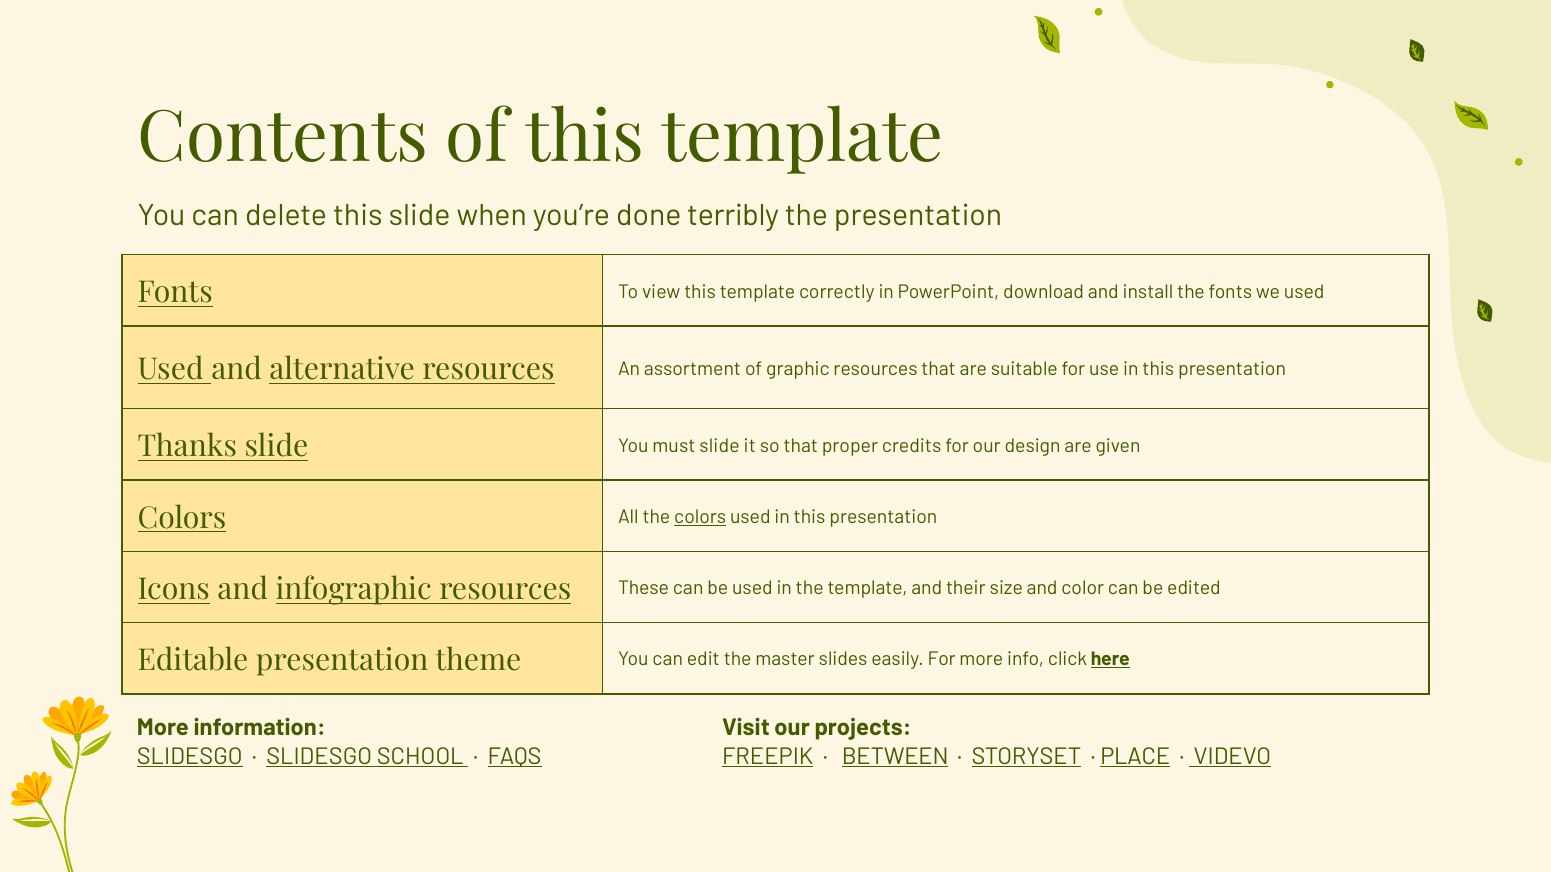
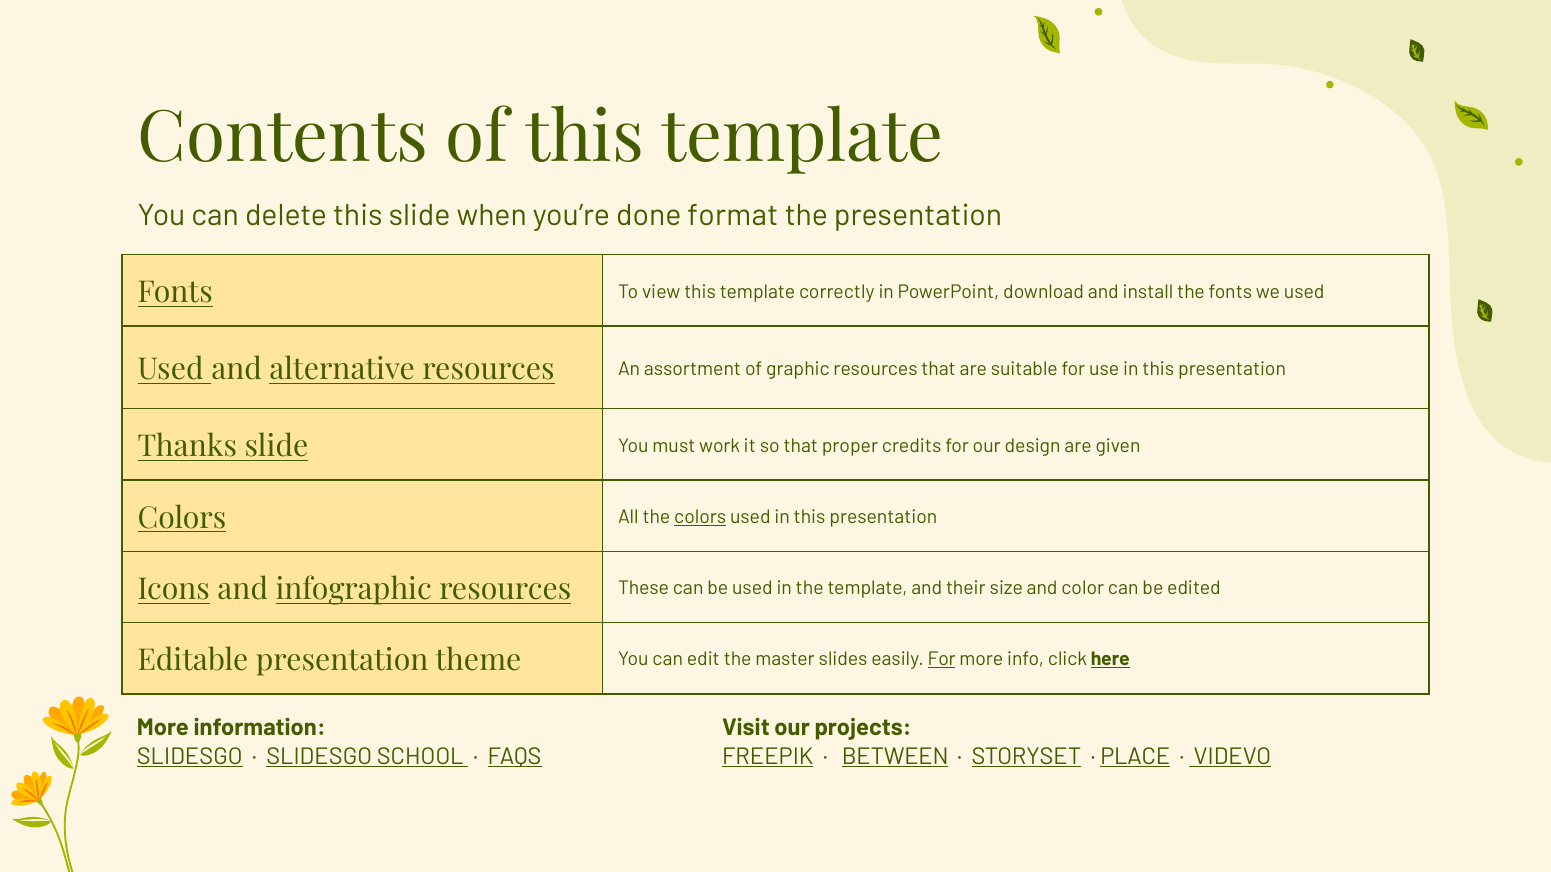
terribly: terribly -> format
must slide: slide -> work
For at (942, 660) underline: none -> present
